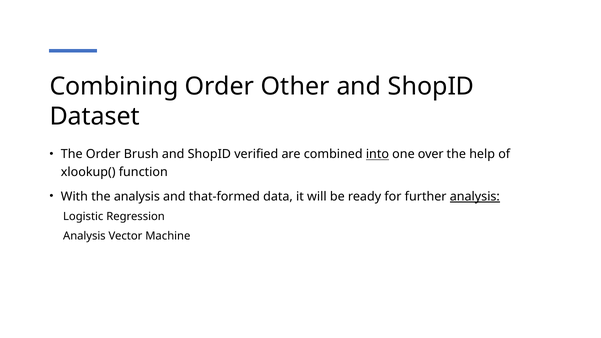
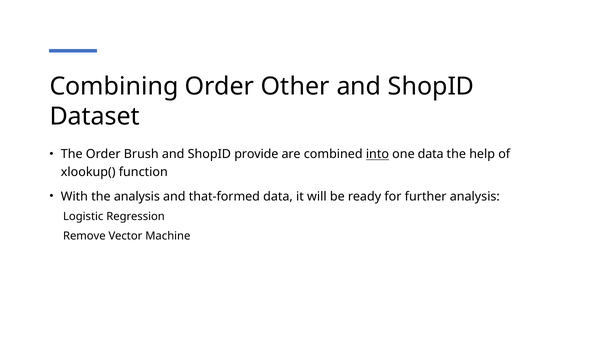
verified: verified -> provide
one over: over -> data
analysis at (475, 197) underline: present -> none
Analysis at (84, 236): Analysis -> Remove
